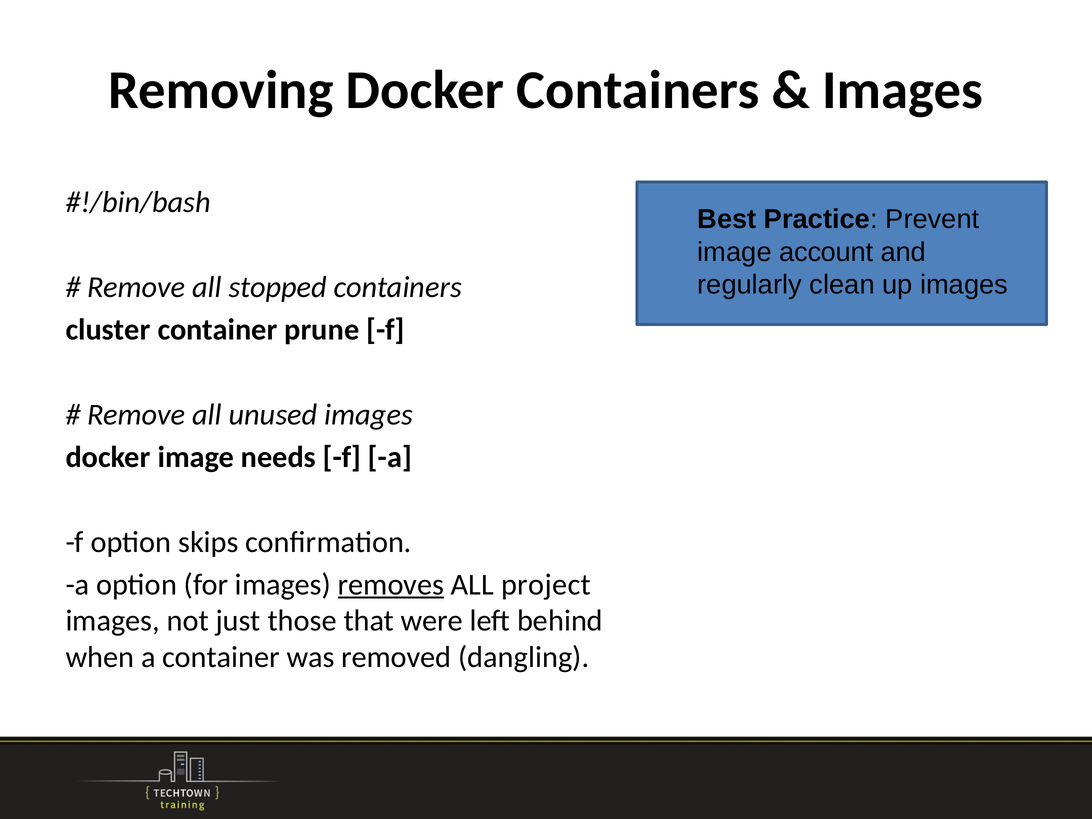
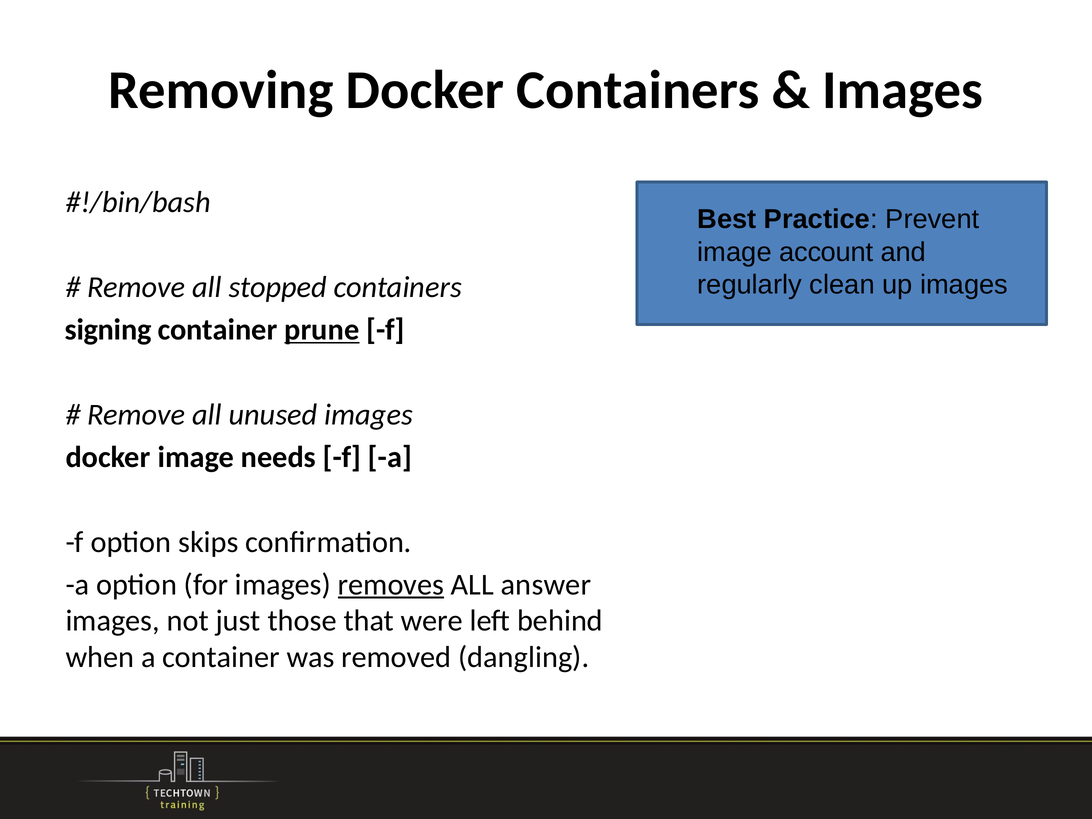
cluster: cluster -> signing
prune underline: none -> present
project: project -> answer
